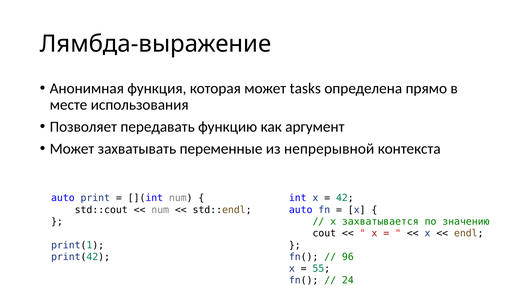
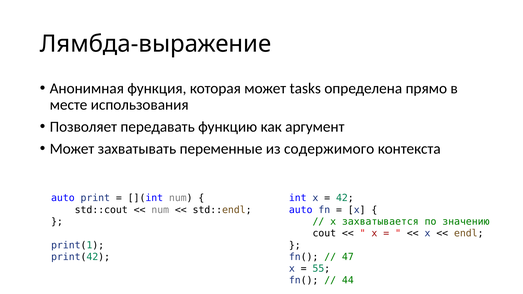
непрерывной: непрерывной -> содержимого
96: 96 -> 47
24: 24 -> 44
